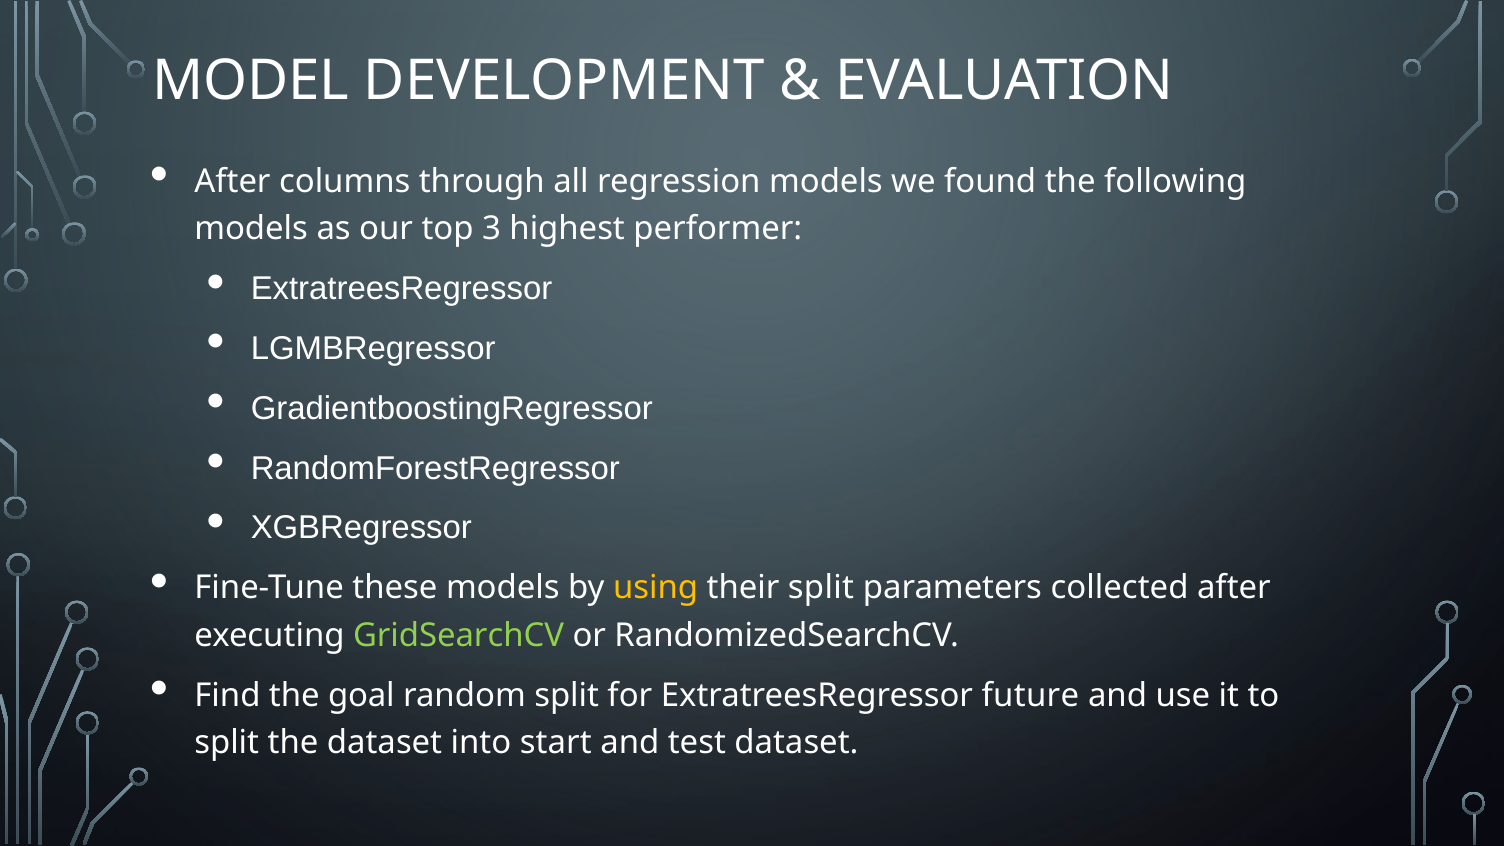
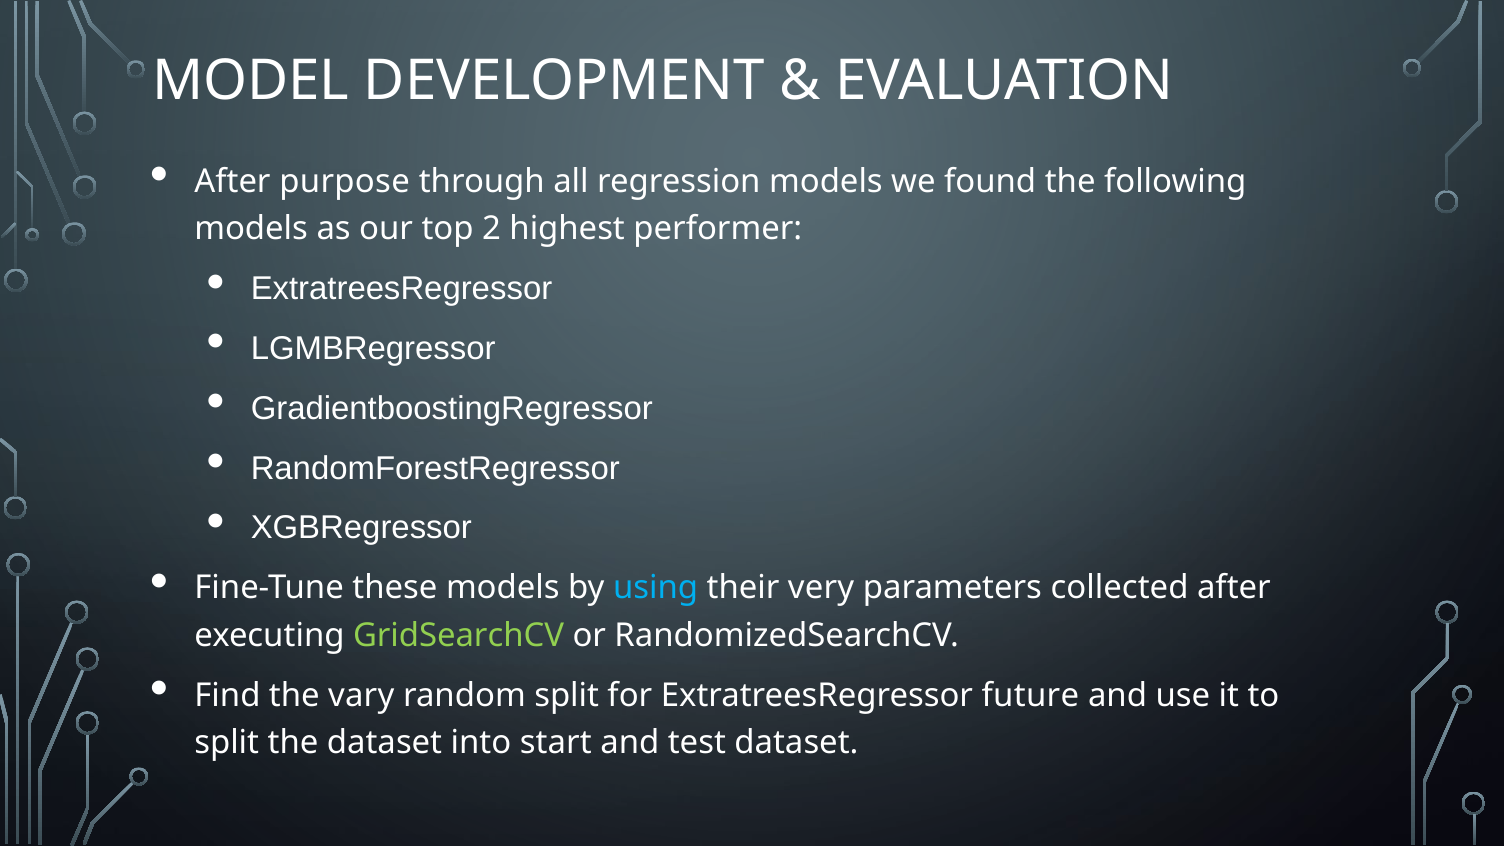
columns: columns -> purpose
3: 3 -> 2
using colour: yellow -> light blue
their split: split -> very
goal: goal -> vary
